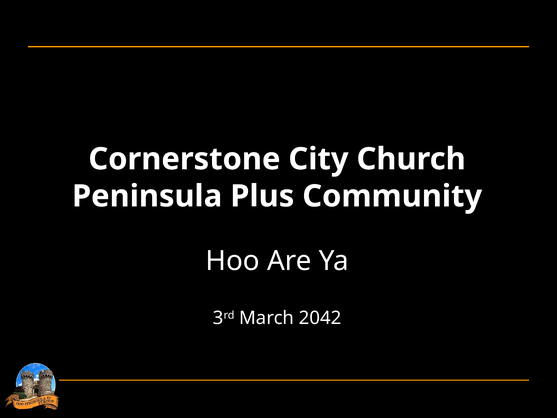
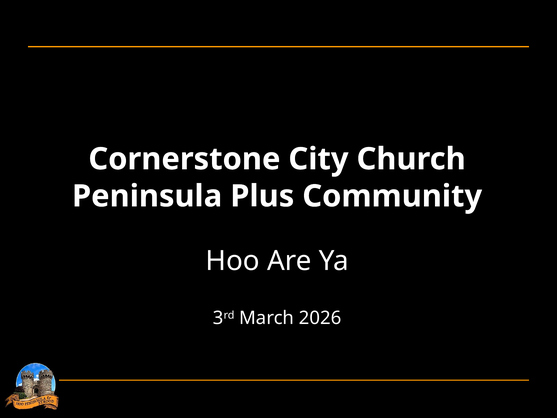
2042: 2042 -> 2026
